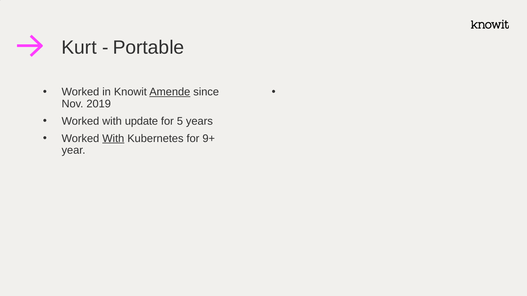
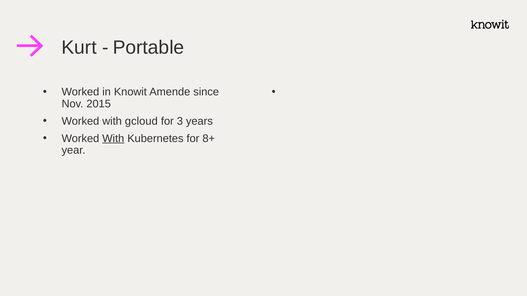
Amende underline: present -> none
2019: 2019 -> 2015
update: update -> gcloud
5: 5 -> 3
9+: 9+ -> 8+
